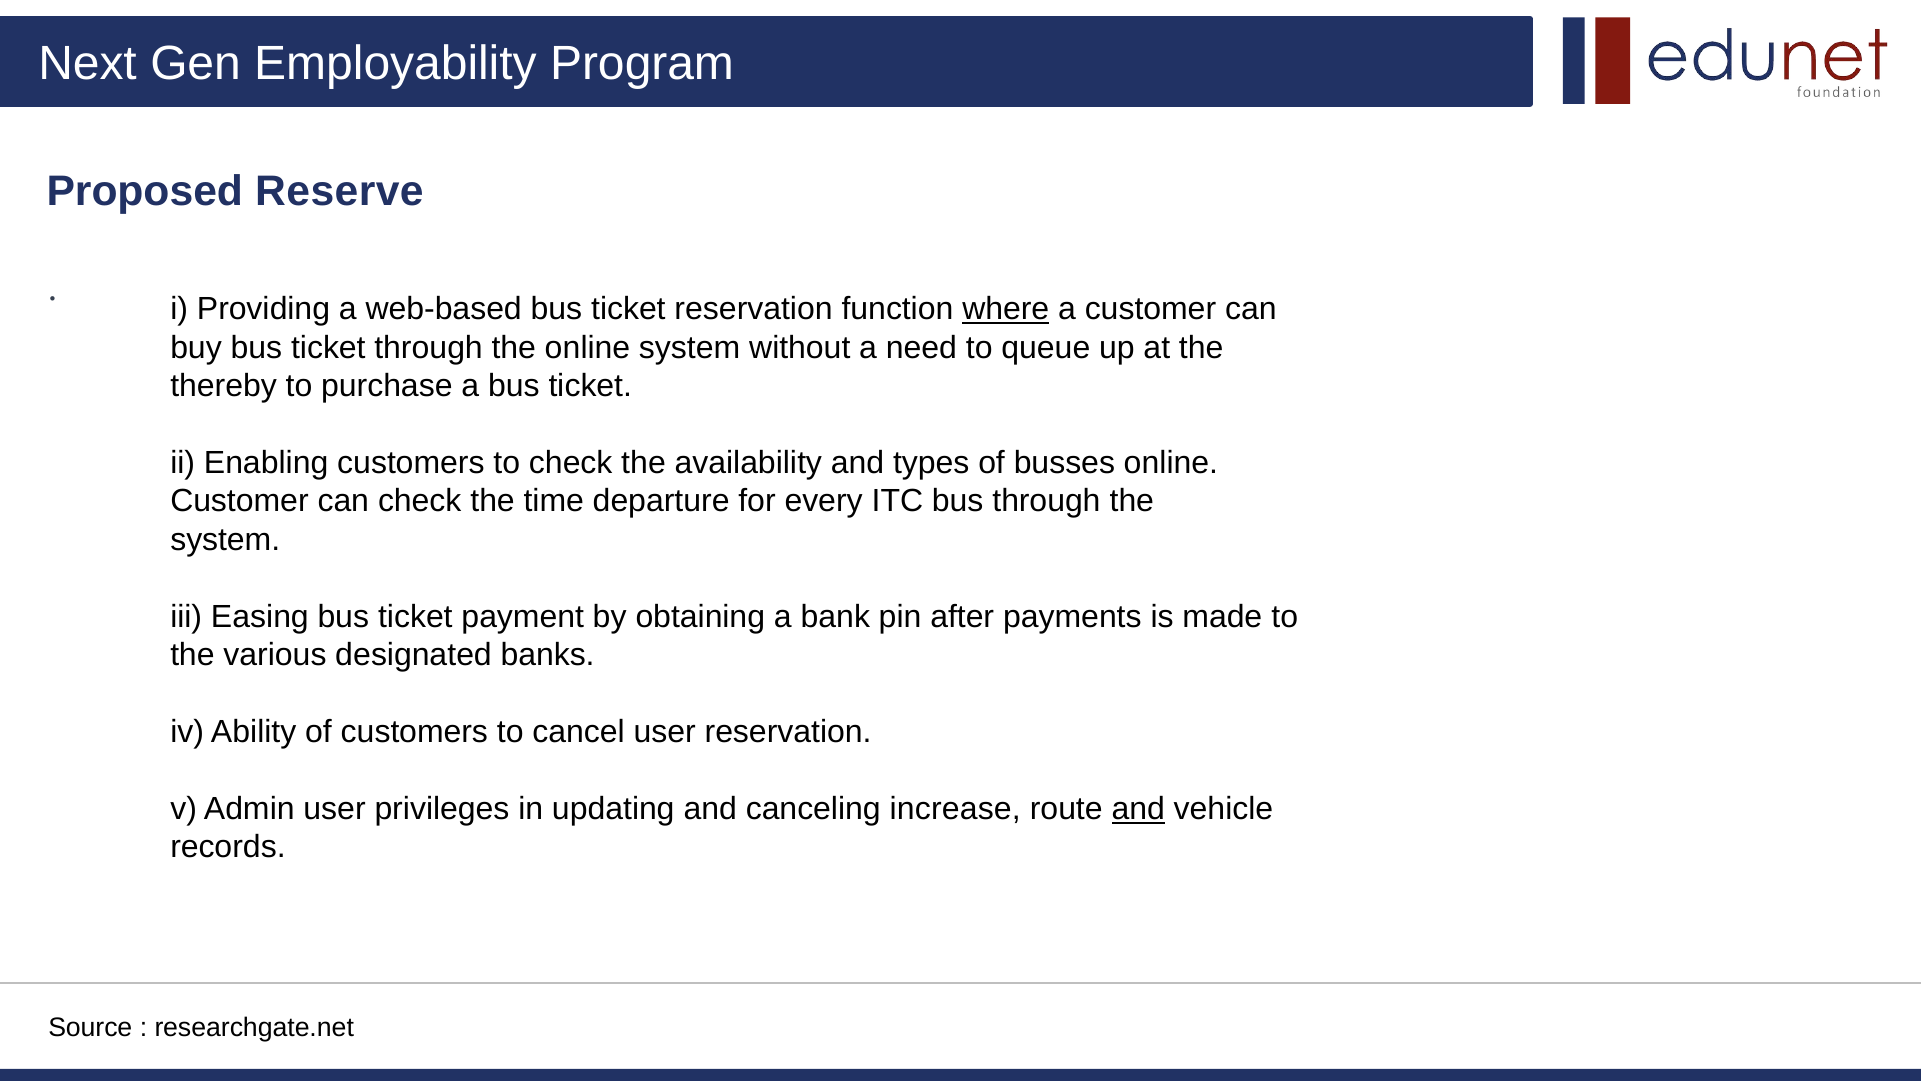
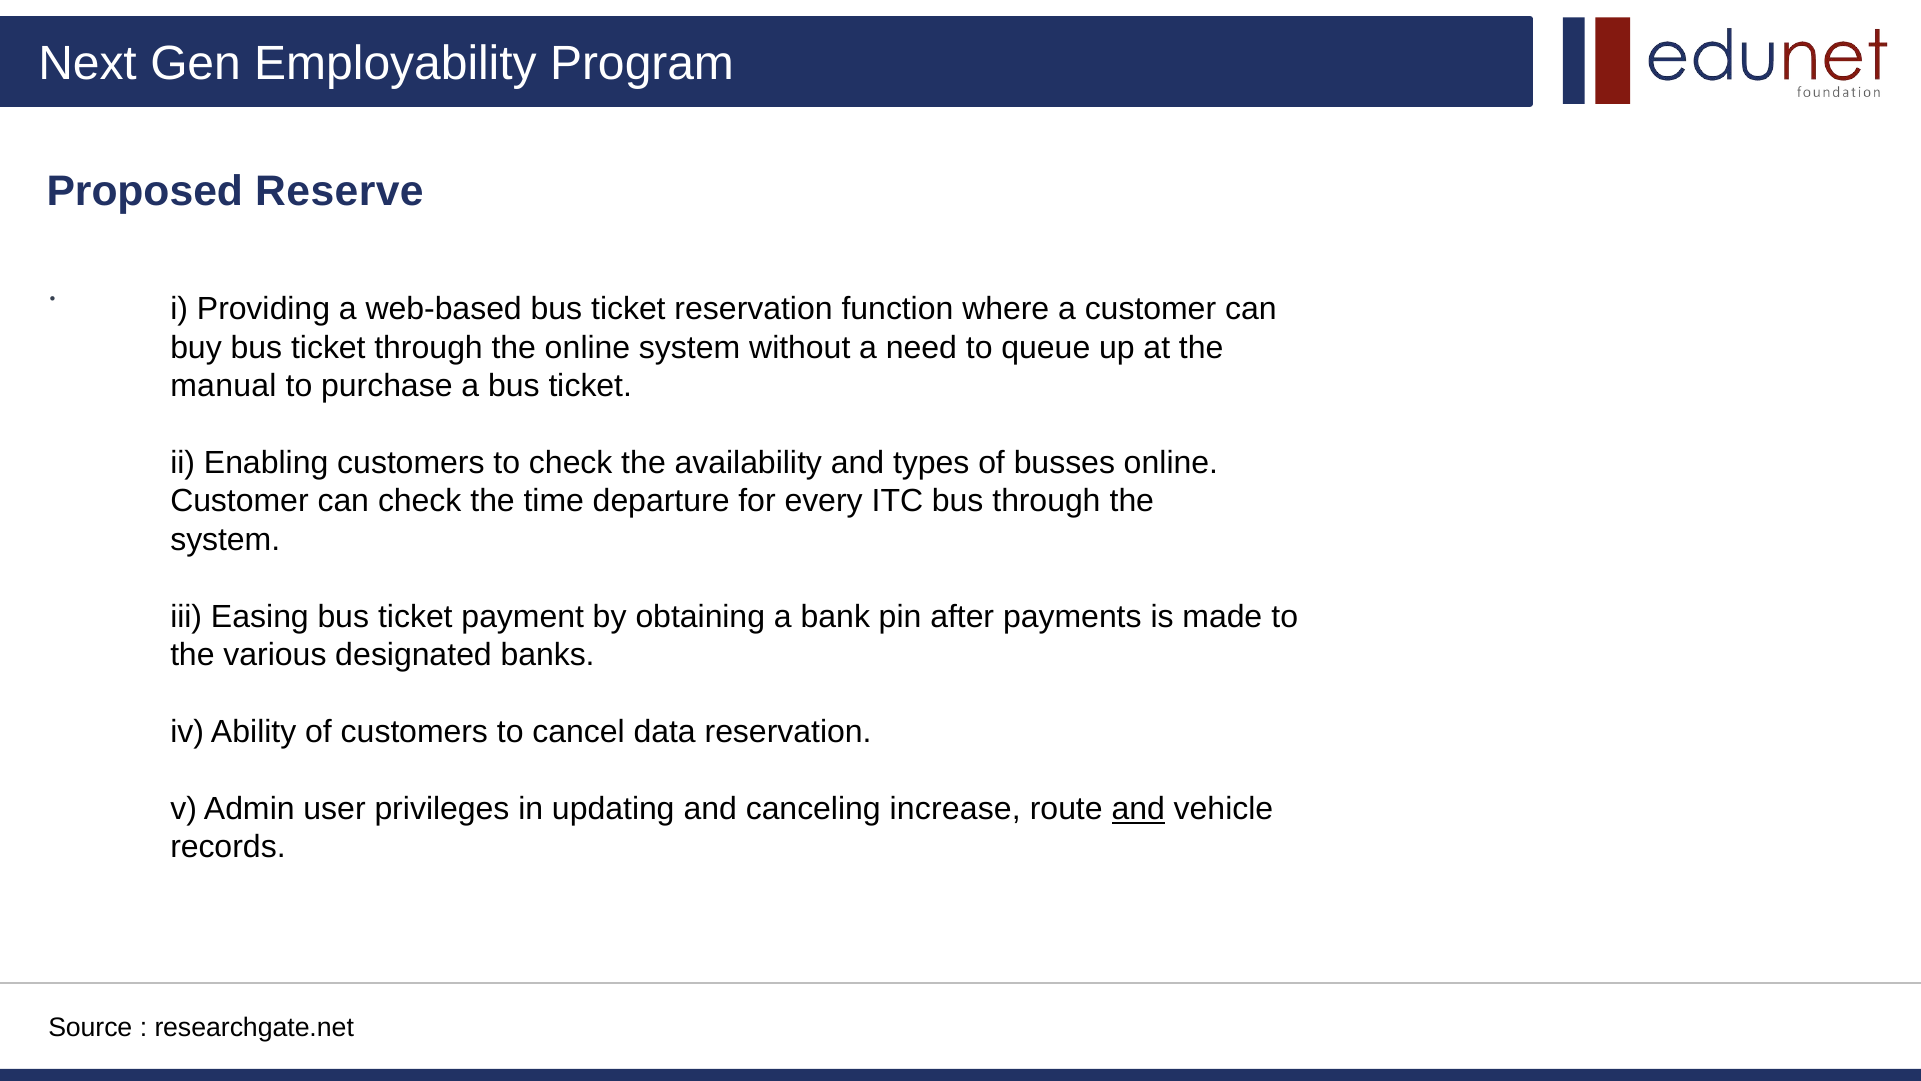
where underline: present -> none
thereby: thereby -> manual
cancel user: user -> data
